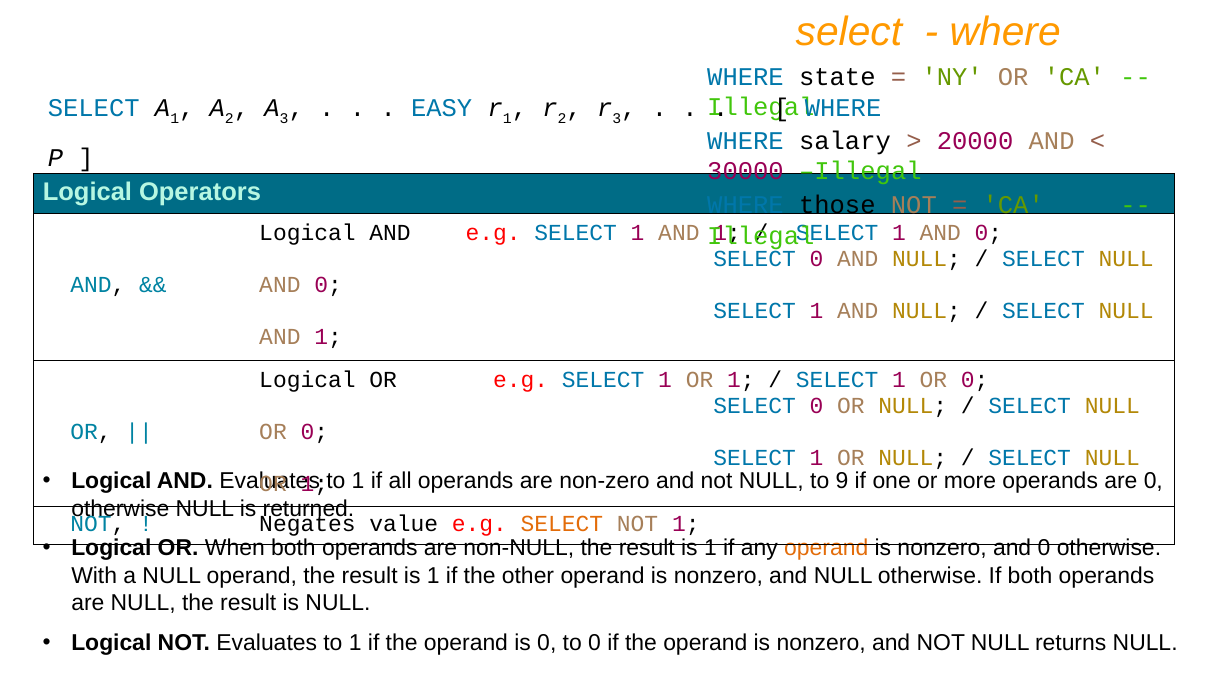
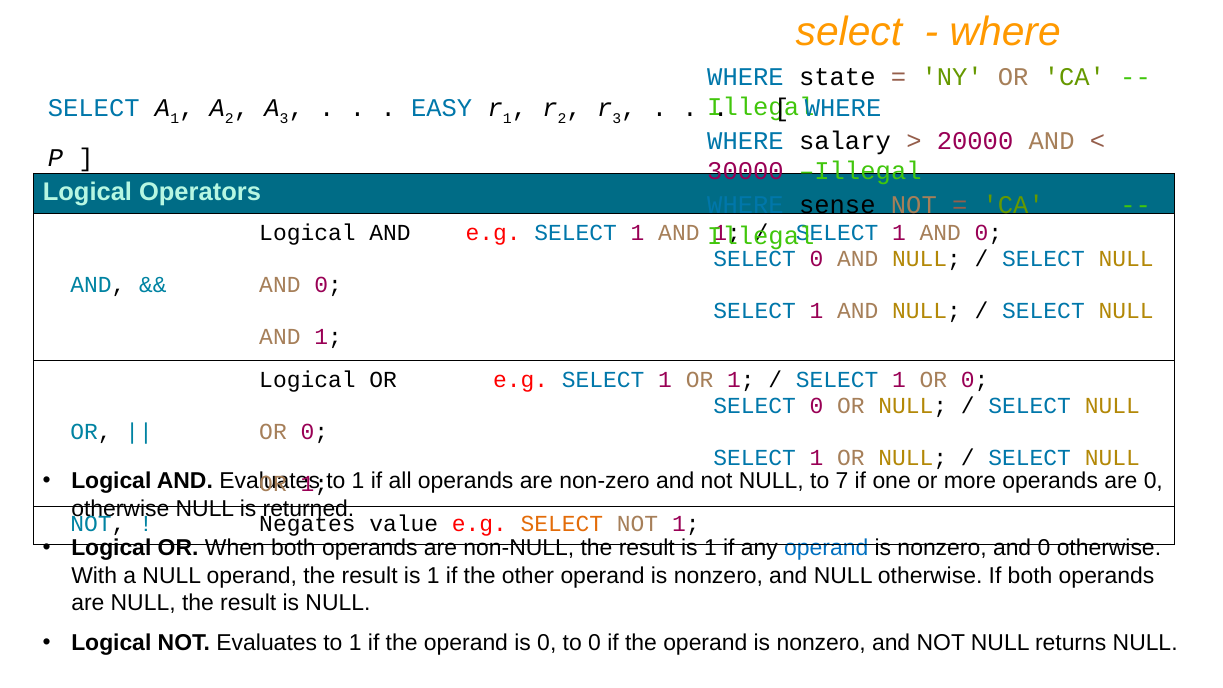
those: those -> sense
9: 9 -> 7
operand at (826, 548) colour: orange -> blue
